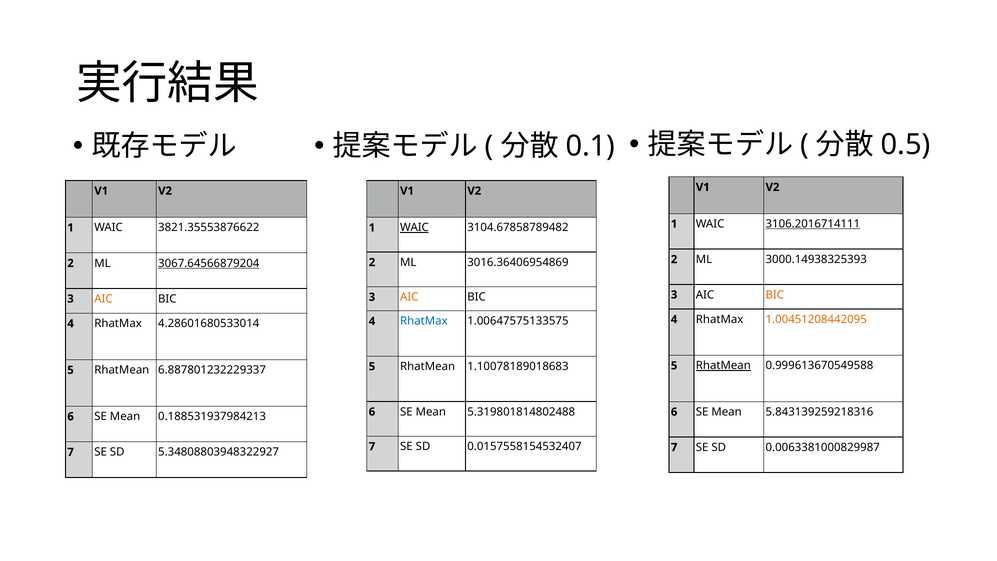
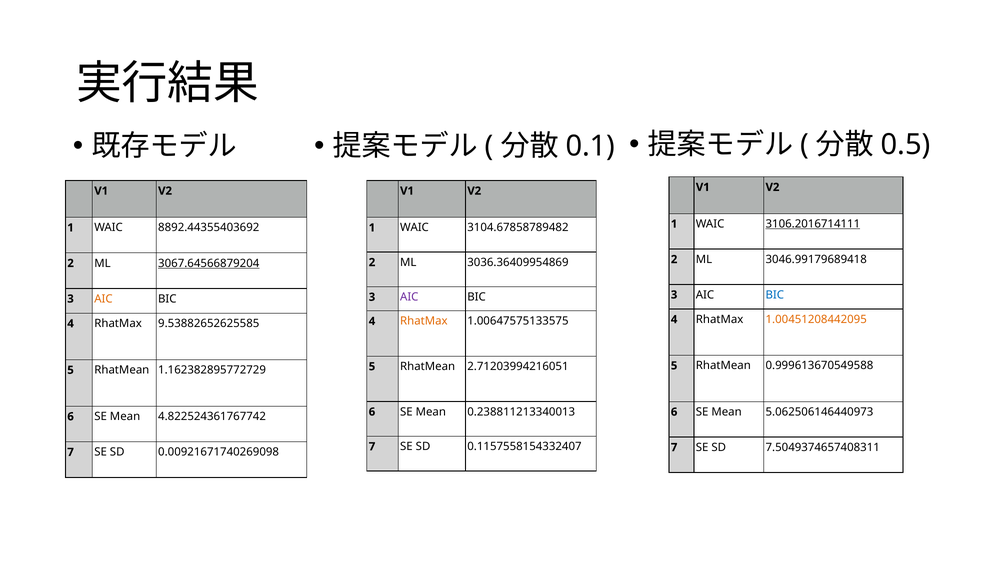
3821.35553876622: 3821.35553876622 -> 8892.44355403692
WAIC at (414, 228) underline: present -> none
3000.14938325393: 3000.14938325393 -> 3046.99179689418
3016.36406954869: 3016.36406954869 -> 3036.36409954869
BIC at (775, 295) colour: orange -> blue
AIC at (409, 297) colour: orange -> purple
RhatMax at (424, 321) colour: blue -> orange
4.28601680533014: 4.28601680533014 -> 9.53882652625585
RhatMean at (723, 366) underline: present -> none
1.10078189018683: 1.10078189018683 -> 2.71203994216051
6.887801232229337: 6.887801232229337 -> 1.162382895772729
5.319801814802488: 5.319801814802488 -> 0.238811213340013
5.843139259218316: 5.843139259218316 -> 5.062506146440973
0.188531937984213: 0.188531937984213 -> 4.822524361767742
0.0157558154532407: 0.0157558154532407 -> 0.1157558154332407
0.0063381000829987: 0.0063381000829987 -> 7.5049374657408311
5.34808803948322927: 5.34808803948322927 -> 0.00921671740269098
